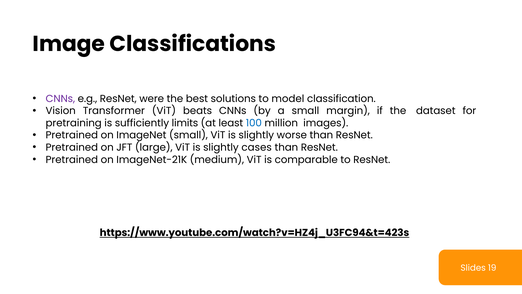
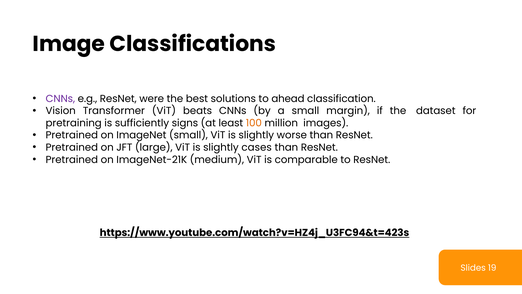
model: model -> ahead
limits: limits -> signs
100 colour: blue -> orange
